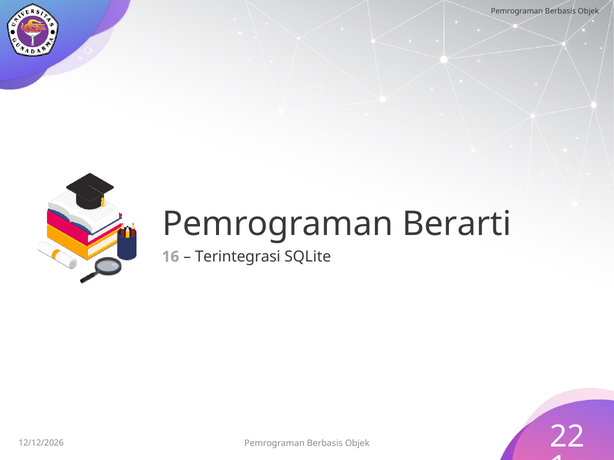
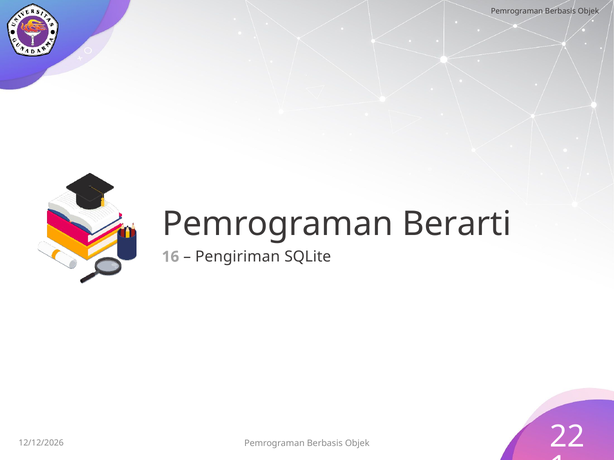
Terintegrasi: Terintegrasi -> Pengiriman
